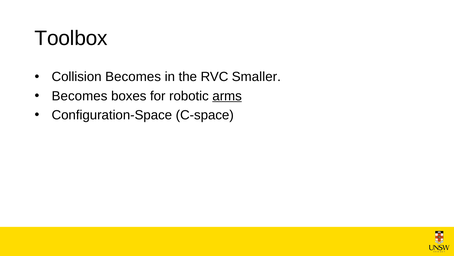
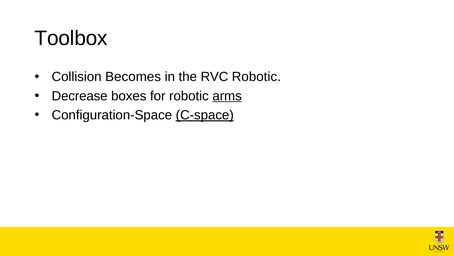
RVC Smaller: Smaller -> Robotic
Becomes at (80, 96): Becomes -> Decrease
C-space underline: none -> present
